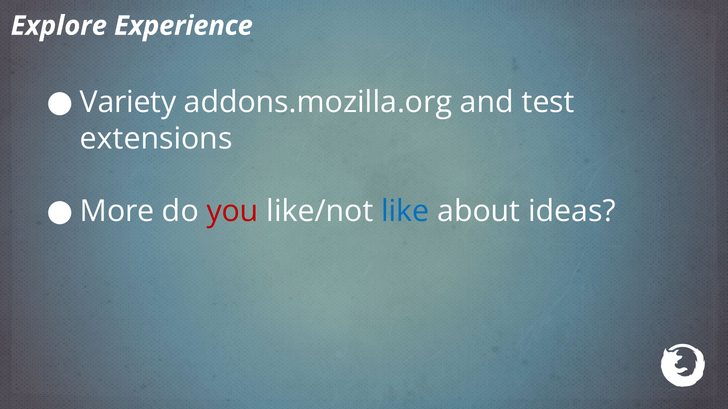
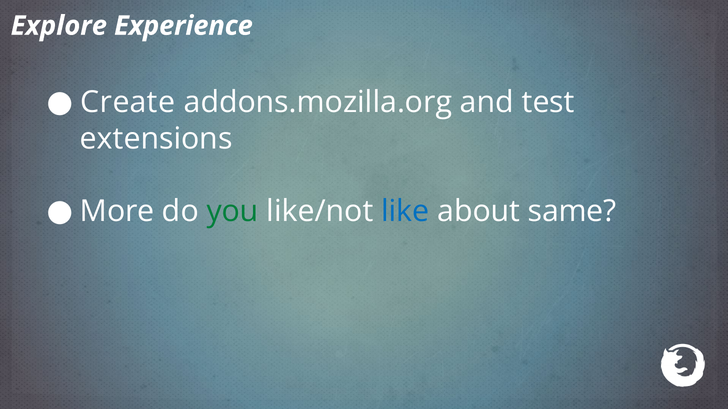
Variety: Variety -> Create
you colour: red -> green
ideas: ideas -> same
